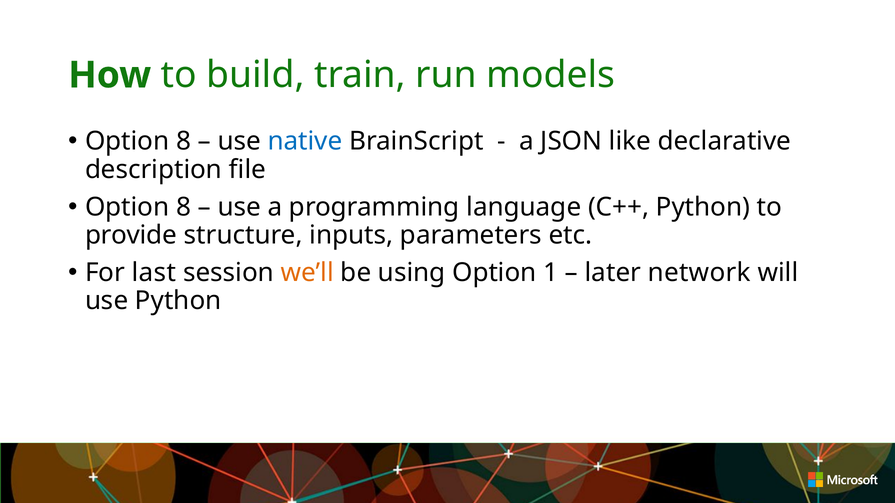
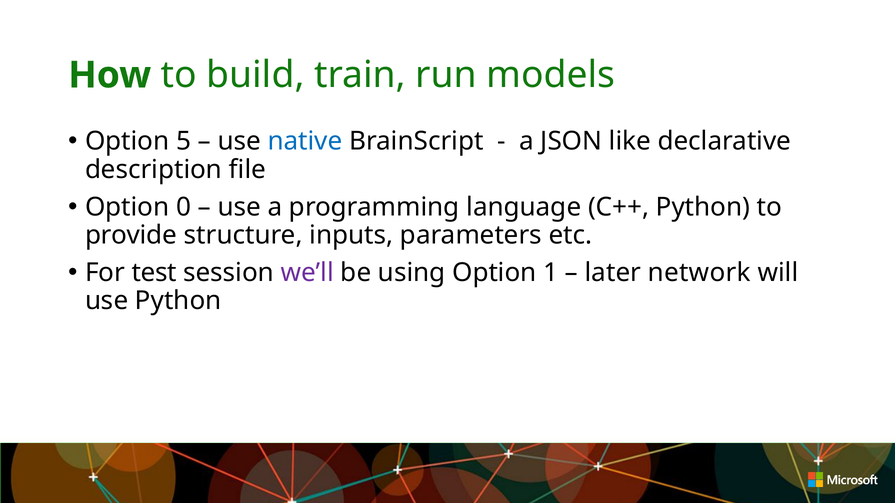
8 at (184, 141): 8 -> 5
8 at (184, 207): 8 -> 0
last: last -> test
we’ll colour: orange -> purple
